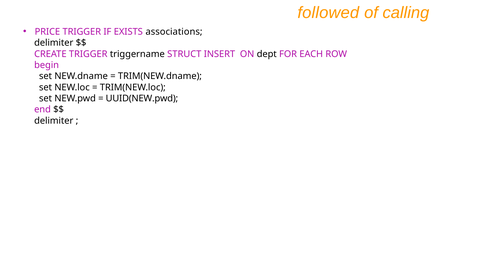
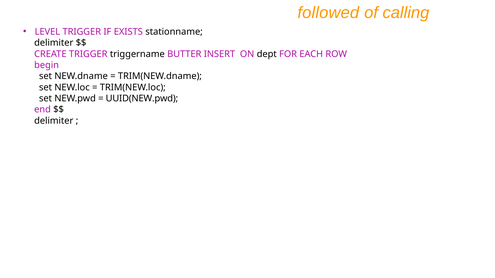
PRICE: PRICE -> LEVEL
associations: associations -> stationname
STRUCT: STRUCT -> BUTTER
